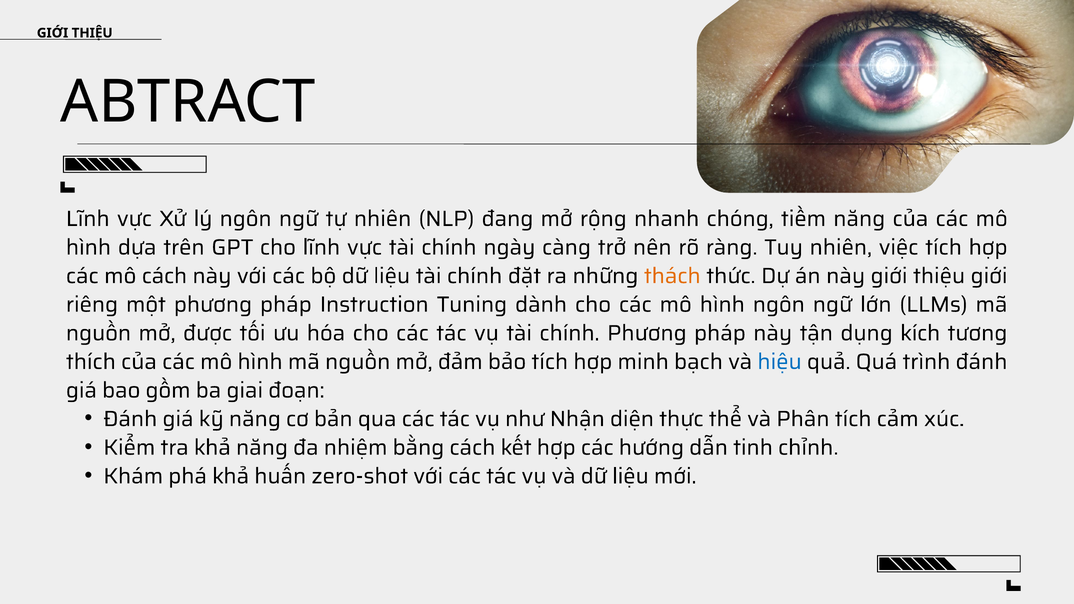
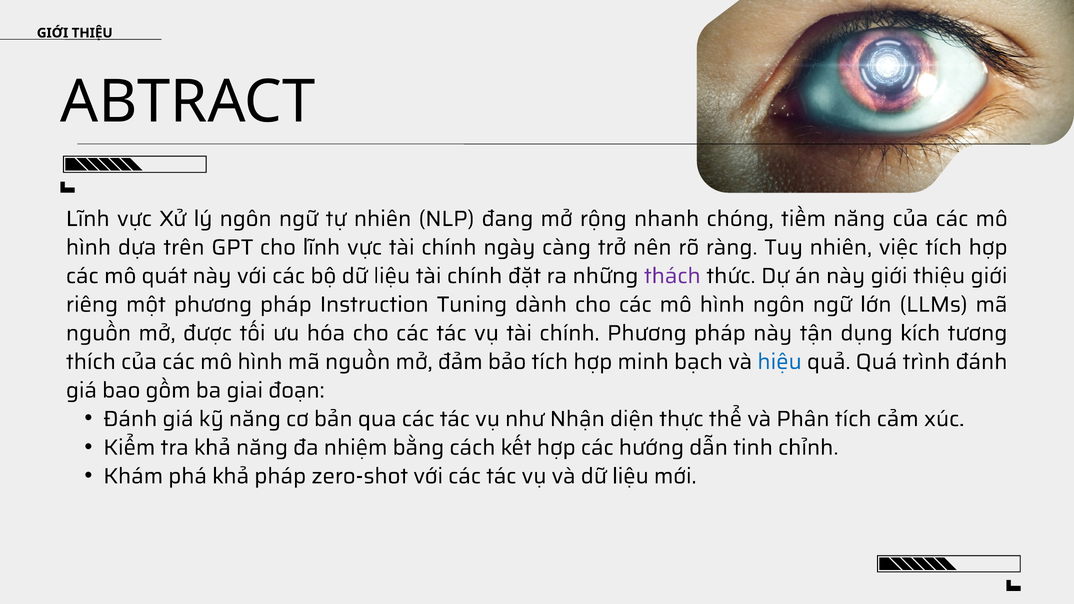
mô cách: cách -> quát
thách colour: orange -> purple
khả huấn: huấn -> pháp
